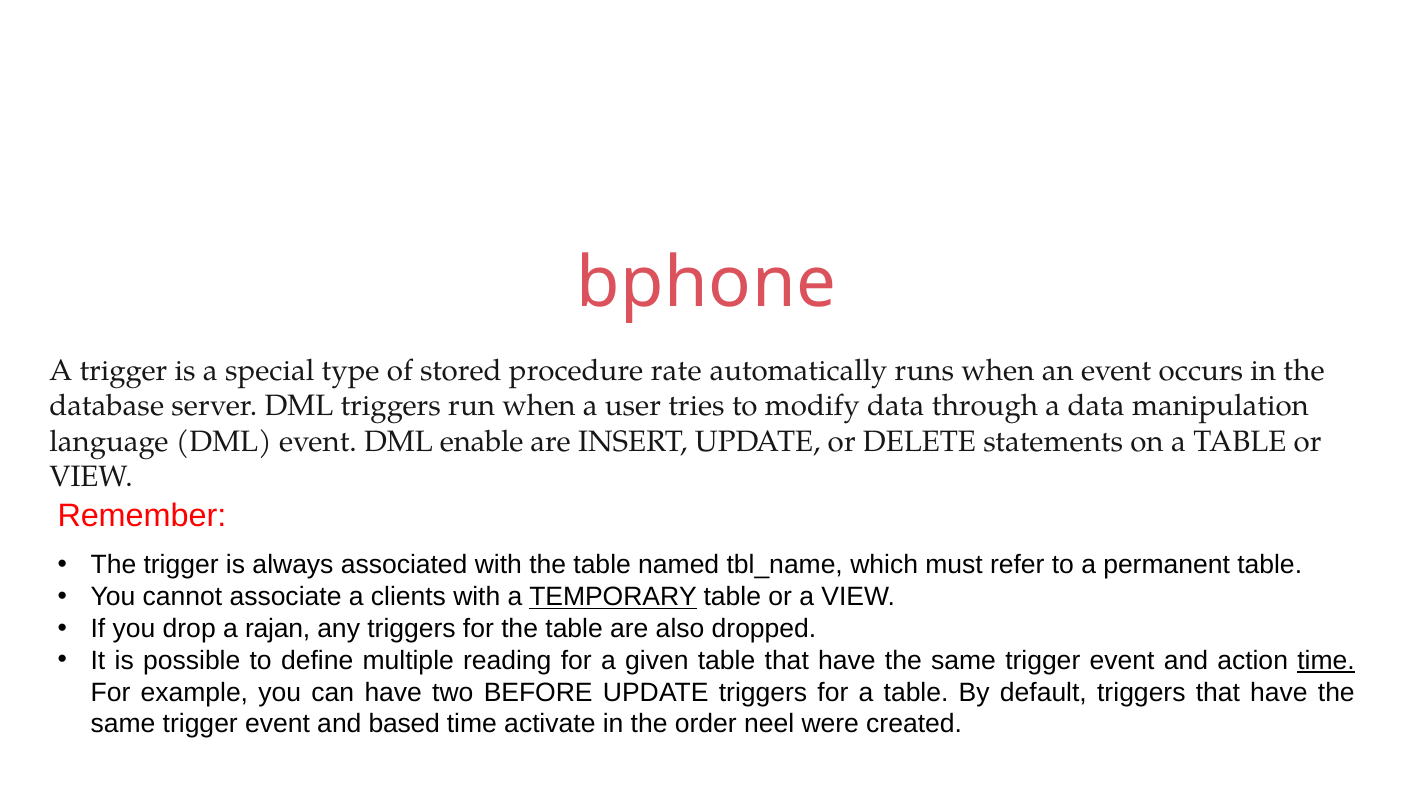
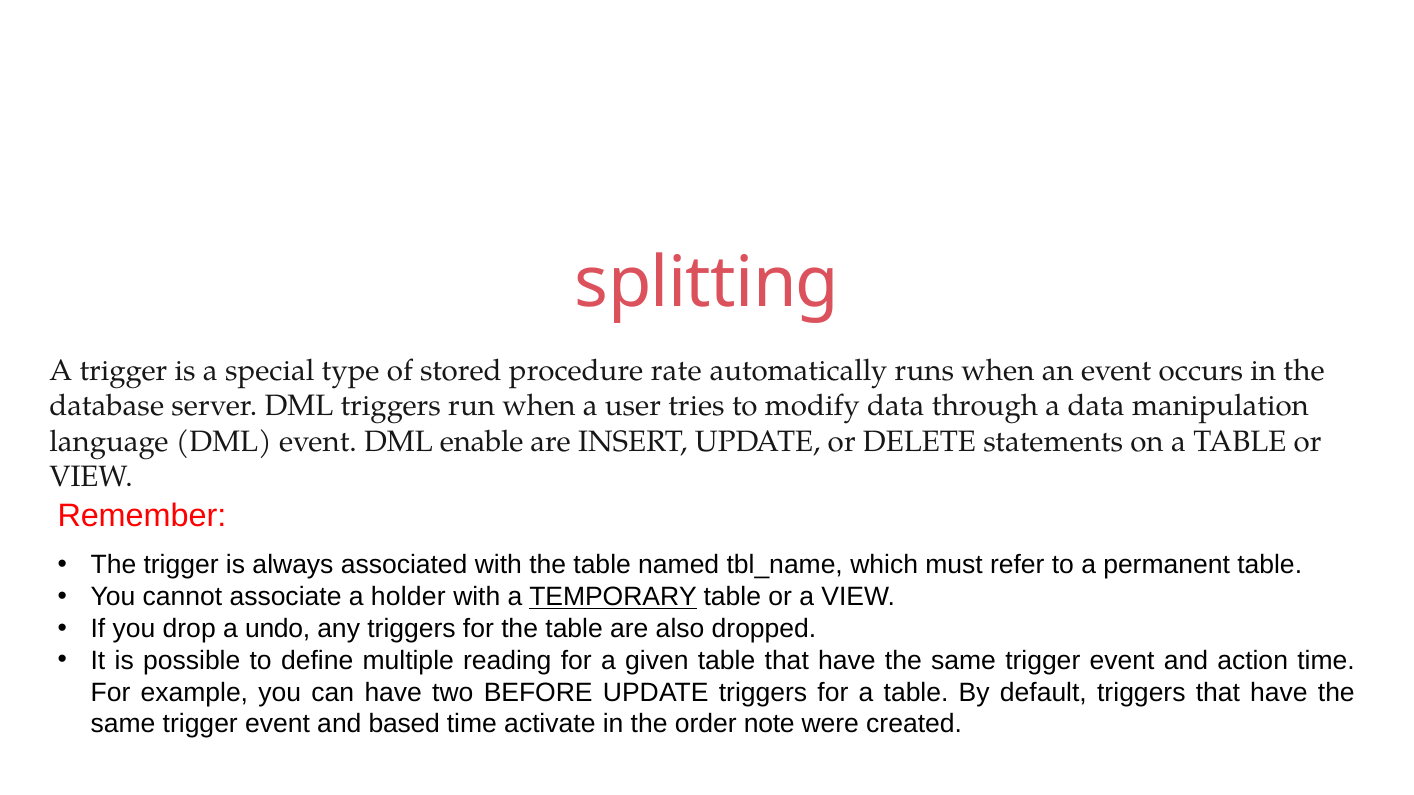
bphone: bphone -> splitting
clients: clients -> holder
rajan: rajan -> undo
time at (1326, 661) underline: present -> none
neel: neel -> note
